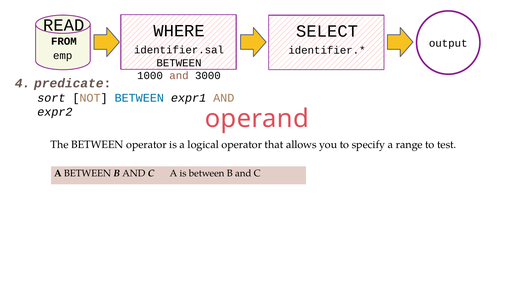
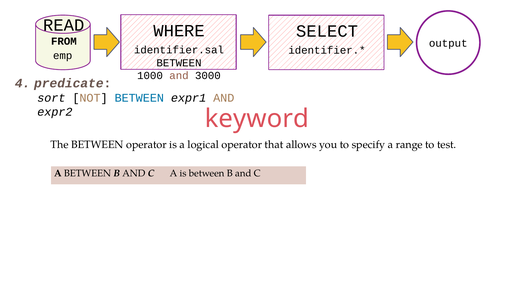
operand: operand -> keyword
